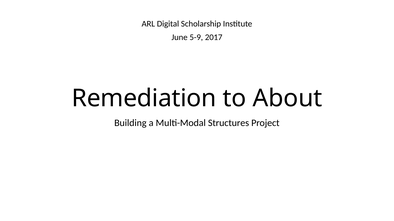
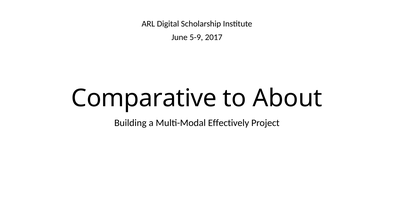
Remediation: Remediation -> Comparative
Structures: Structures -> Effectively
